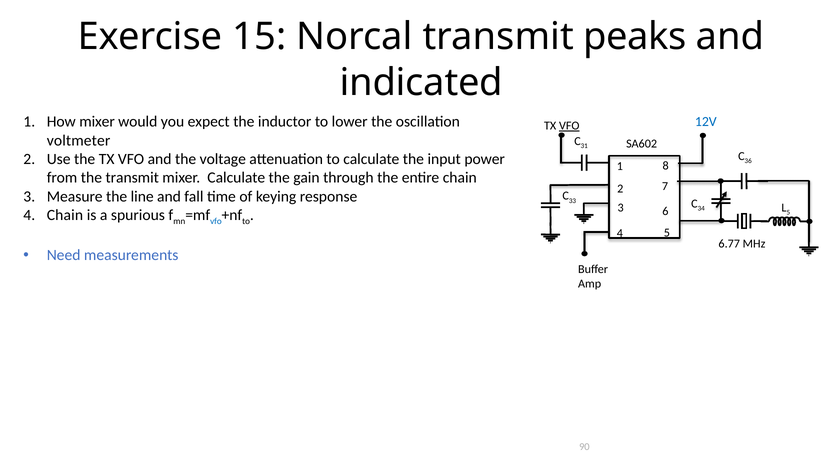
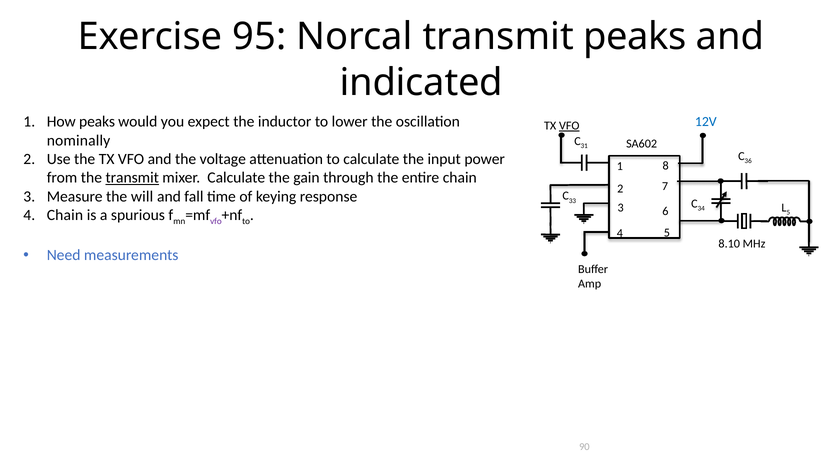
15: 15 -> 95
How mixer: mixer -> peaks
voltmeter: voltmeter -> nominally
transmit at (132, 178) underline: none -> present
line: line -> will
vfo at (216, 221) colour: blue -> purple
6.77: 6.77 -> 8.10
